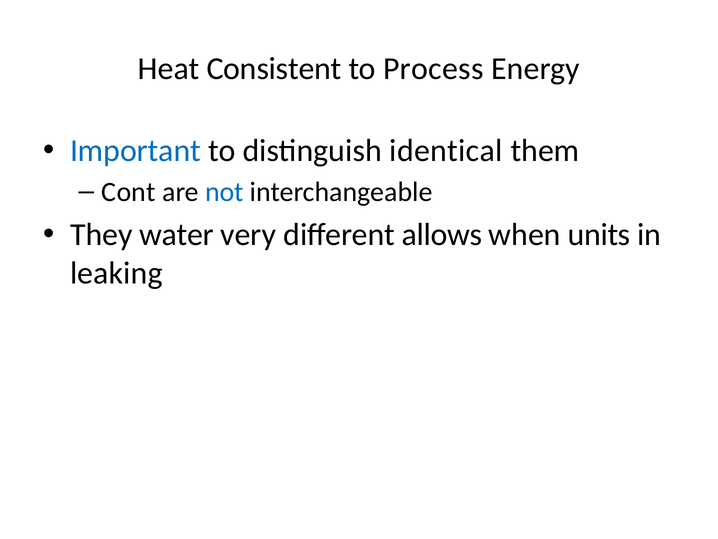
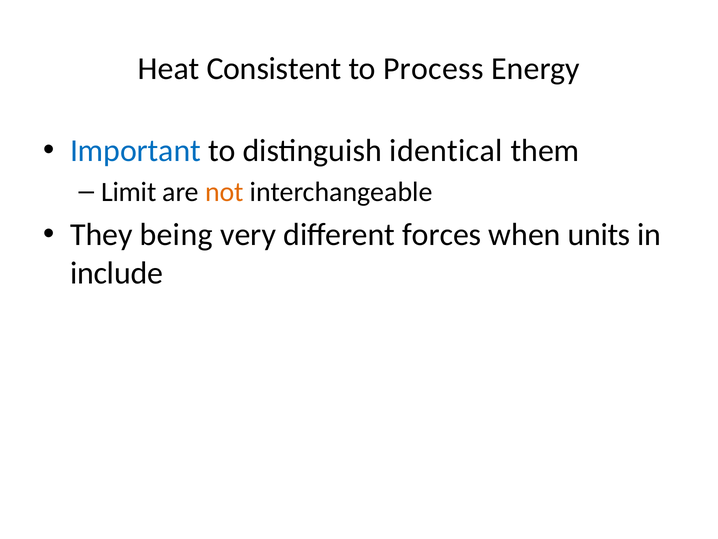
Cont: Cont -> Limit
not colour: blue -> orange
water: water -> being
allows: allows -> forces
leaking: leaking -> include
